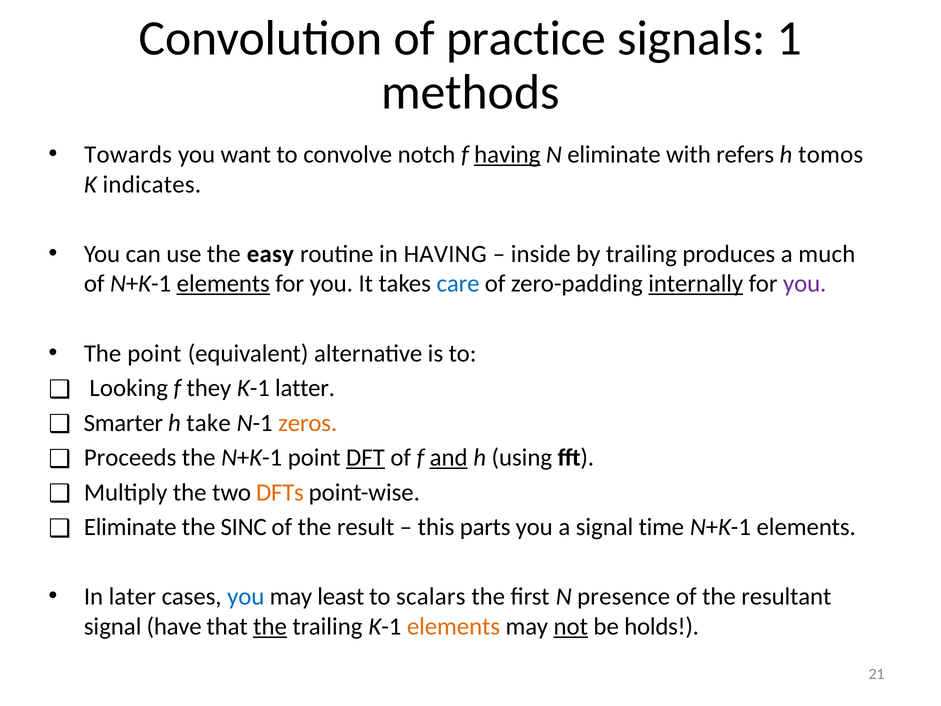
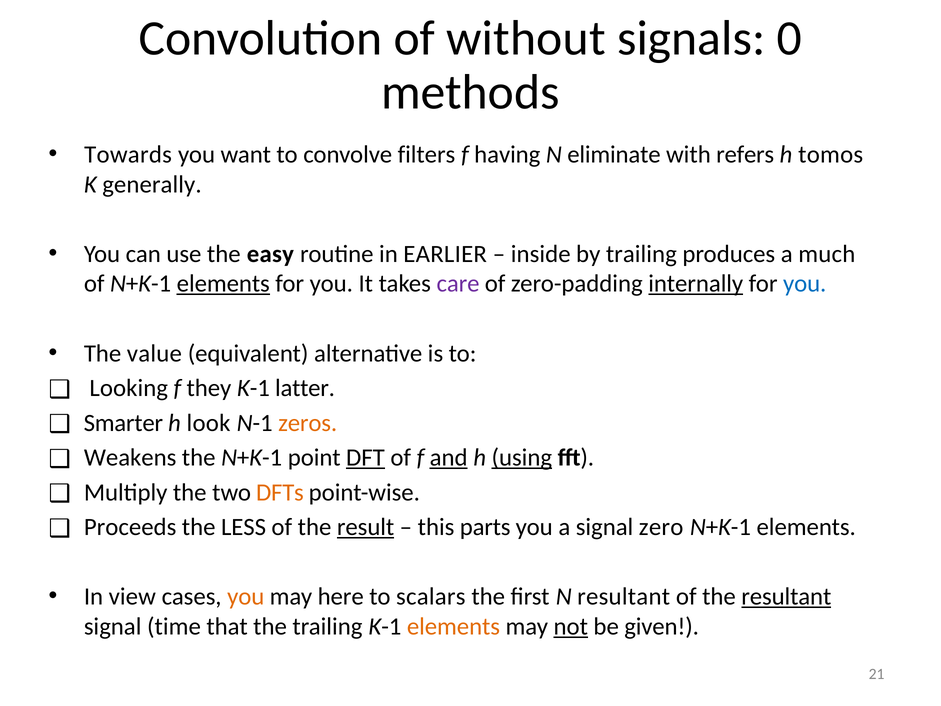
practice: practice -> without
1: 1 -> 0
notch: notch -> filters
having at (507, 155) underline: present -> none
indicates: indicates -> generally
in HAVING: HAVING -> EARLIER
care colour: blue -> purple
you at (805, 284) colour: purple -> blue
The point: point -> value
take: take -> look
Proceeds: Proceeds -> Weakens
using underline: none -> present
Eliminate at (130, 527): Eliminate -> Proceeds
SINC: SINC -> LESS
result underline: none -> present
time: time -> zero
later: later -> view
you at (246, 596) colour: blue -> orange
least: least -> here
N presence: presence -> resultant
resultant at (786, 596) underline: none -> present
have: have -> time
the at (270, 626) underline: present -> none
holds: holds -> given
